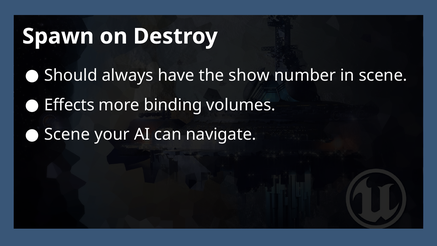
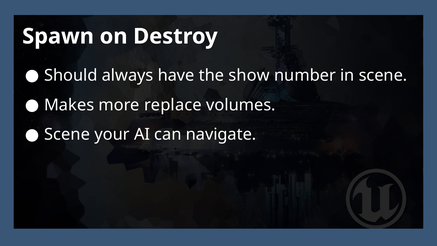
Effects: Effects -> Makes
binding: binding -> replace
